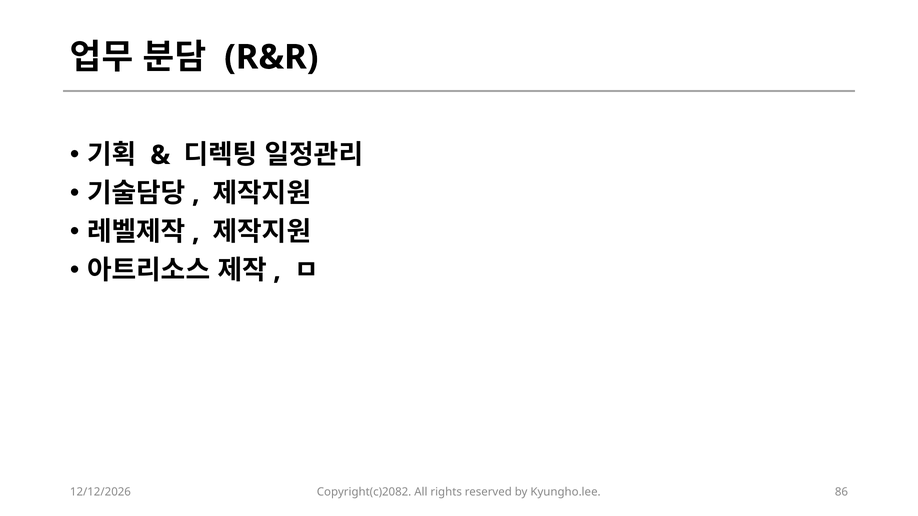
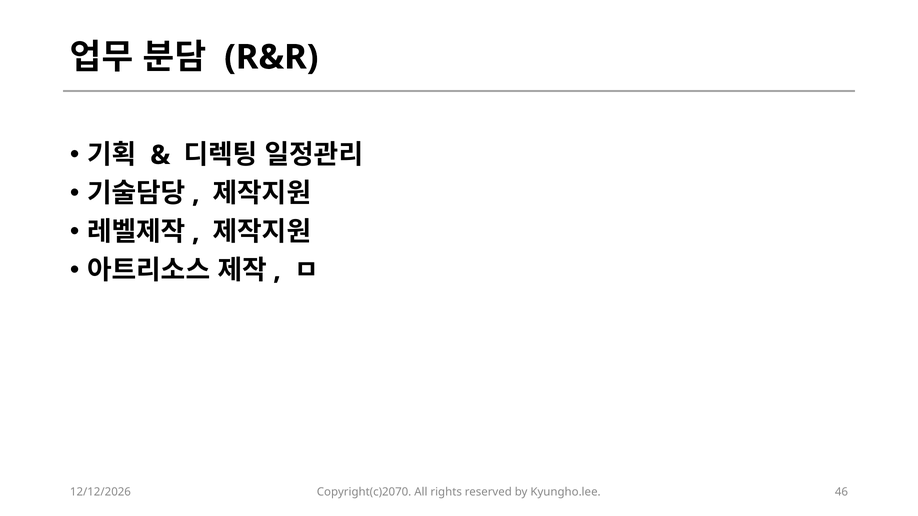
Copyright(c)2082: Copyright(c)2082 -> Copyright(c)2070
86: 86 -> 46
